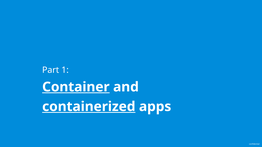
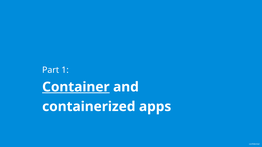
containerized underline: present -> none
